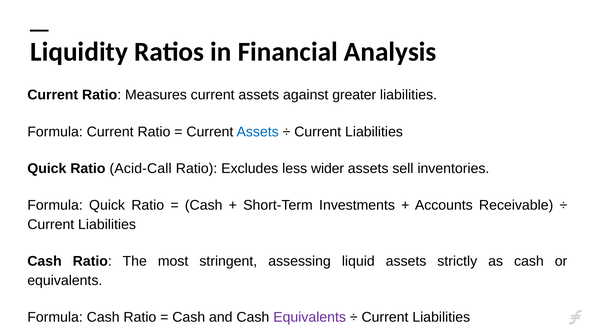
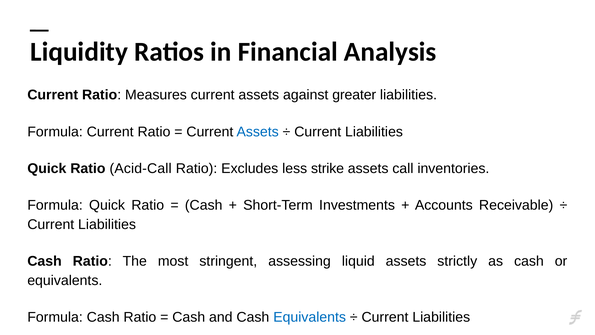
wider: wider -> strike
sell: sell -> call
Equivalents at (310, 317) colour: purple -> blue
